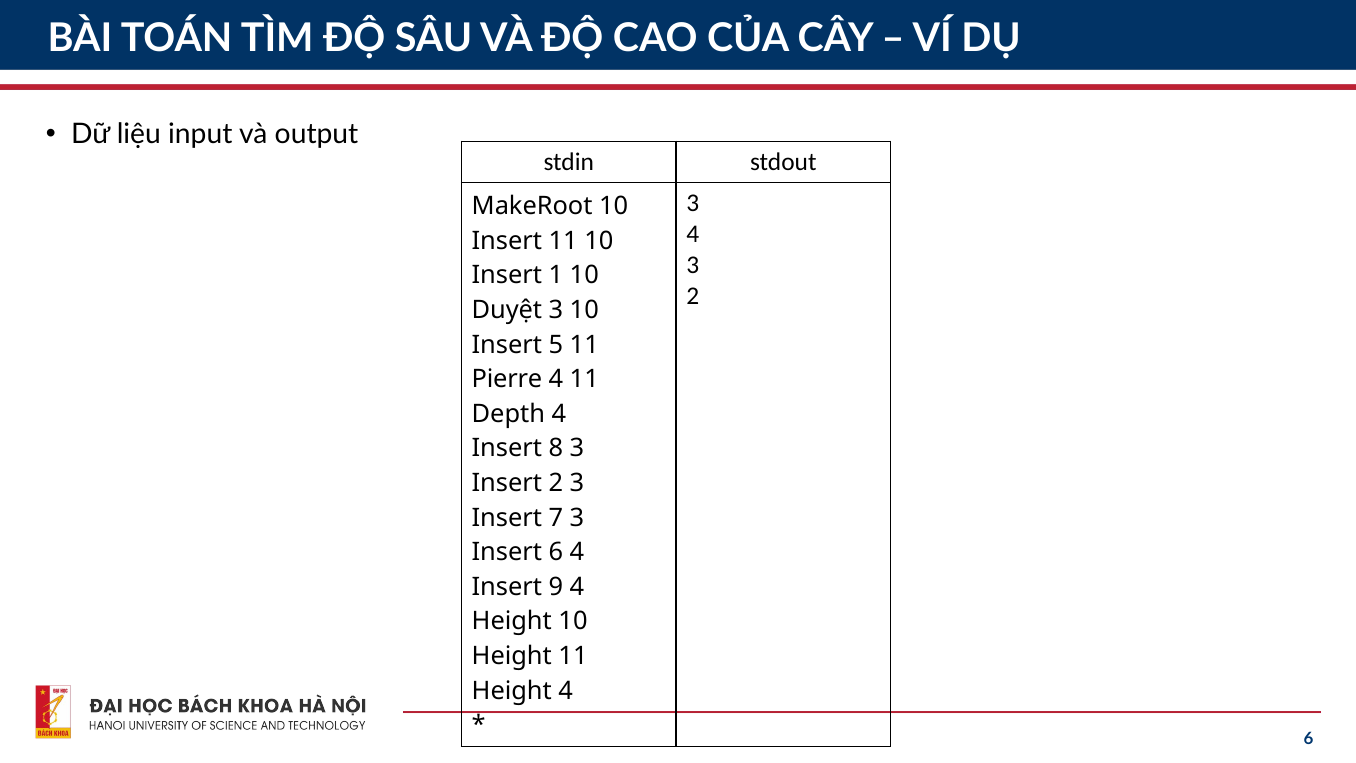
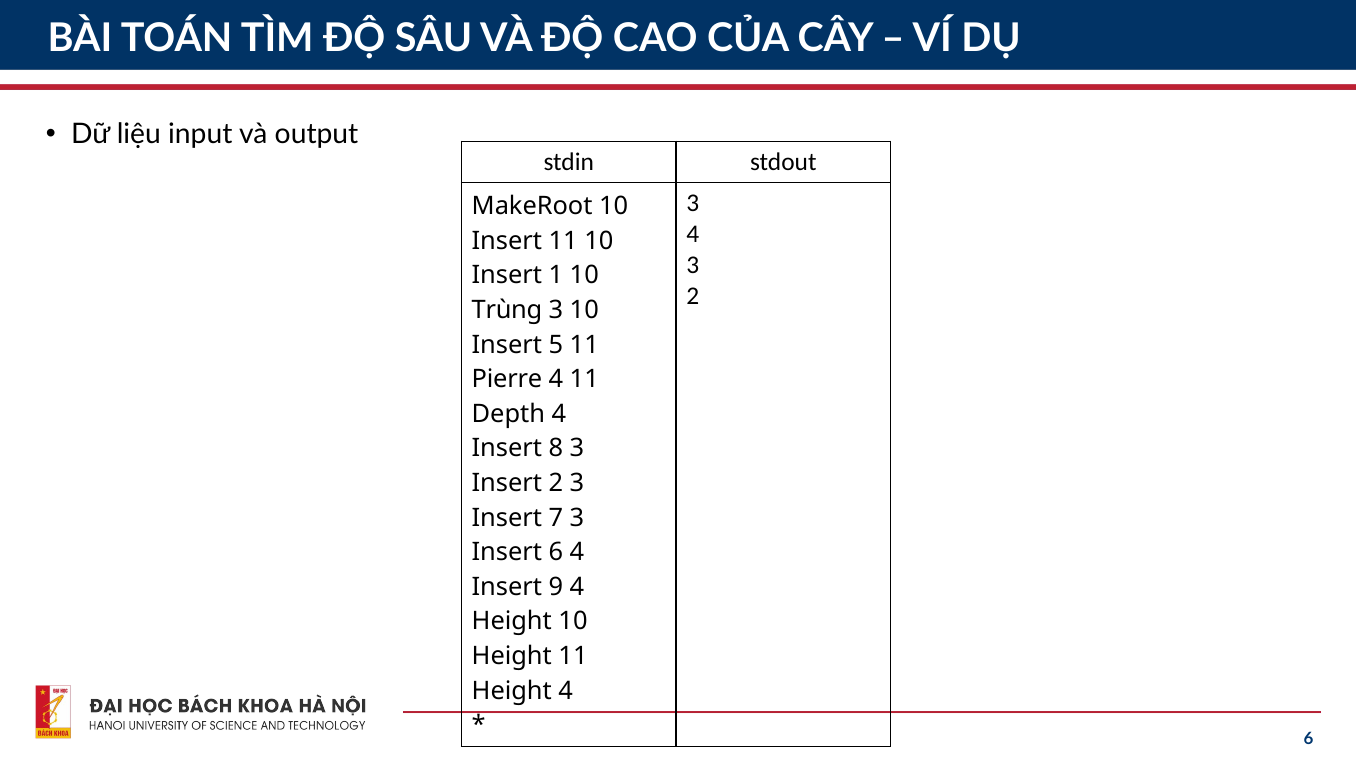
Duyệt: Duyệt -> Trùng
